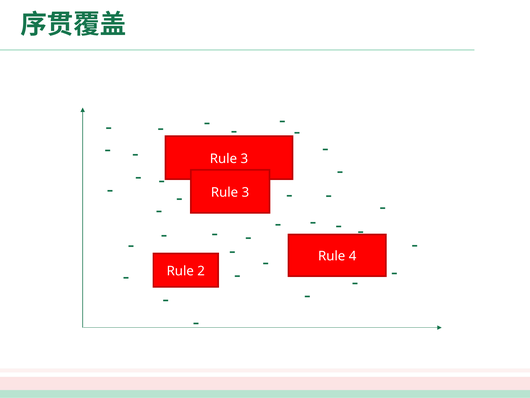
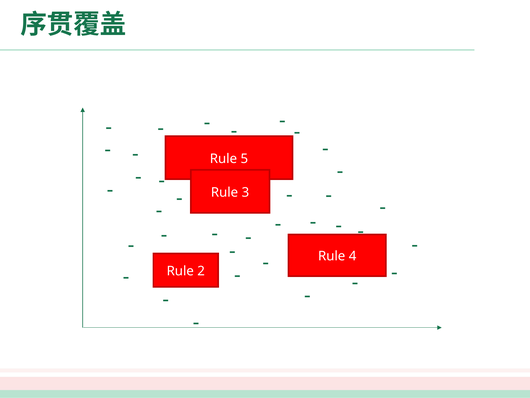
3 at (244, 158): 3 -> 5
